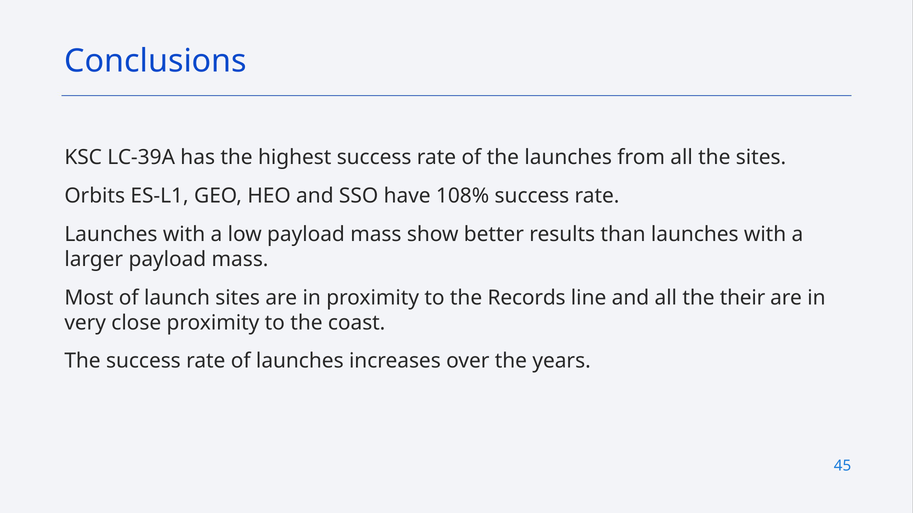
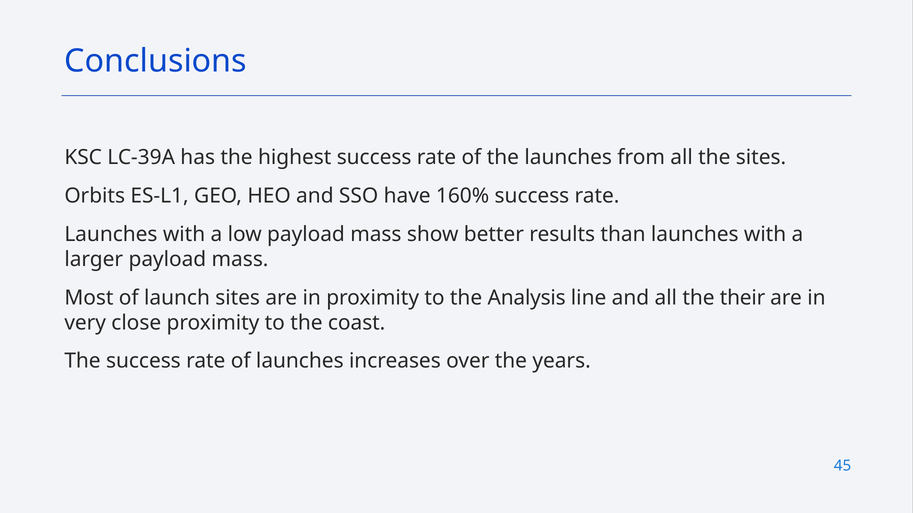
108%: 108% -> 160%
Records: Records -> Analysis
